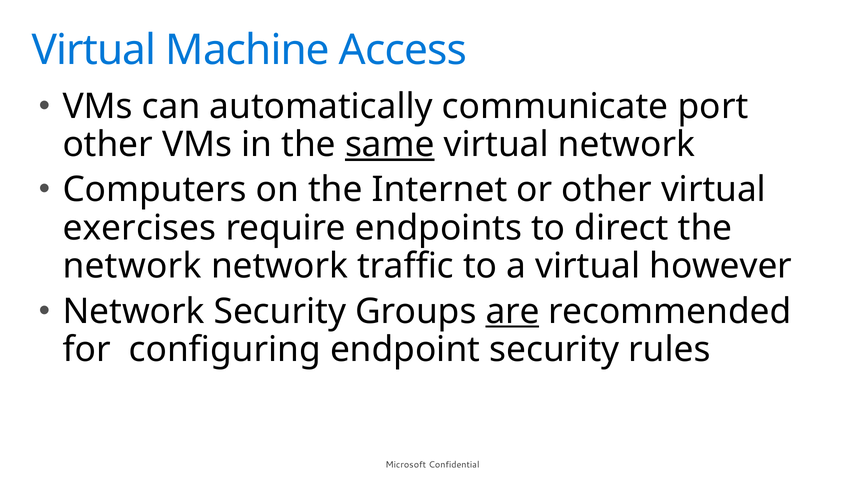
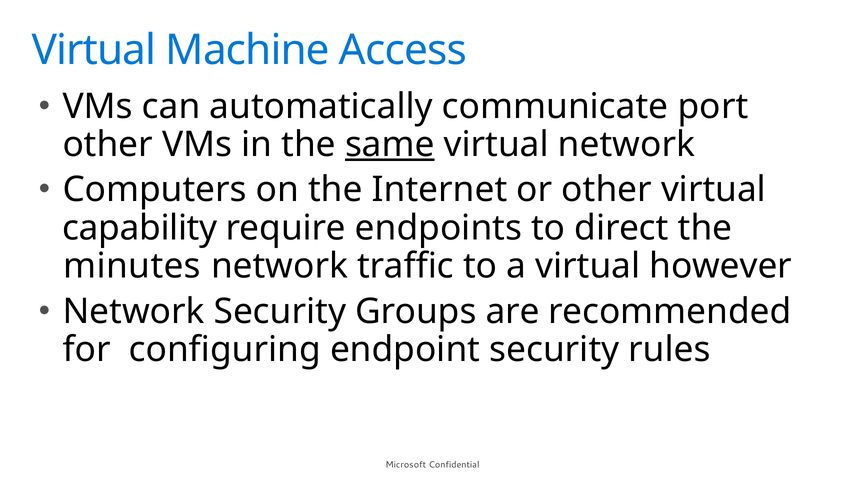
exercises: exercises -> capability
network at (132, 266): network -> minutes
are underline: present -> none
